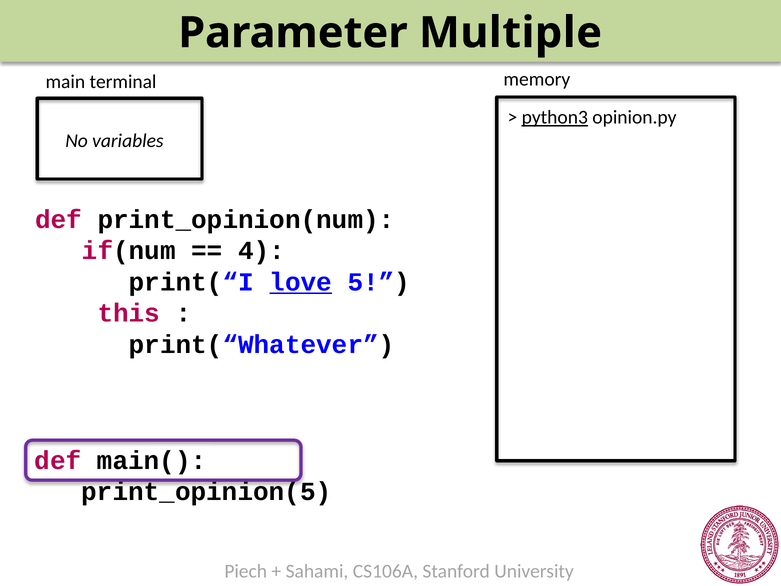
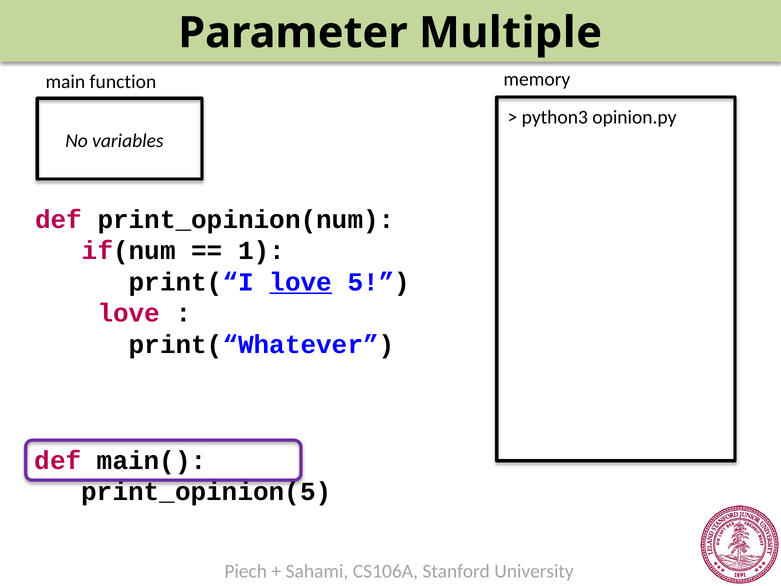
terminal: terminal -> function
python3 underline: present -> none
4: 4 -> 1
this at (129, 313): this -> love
